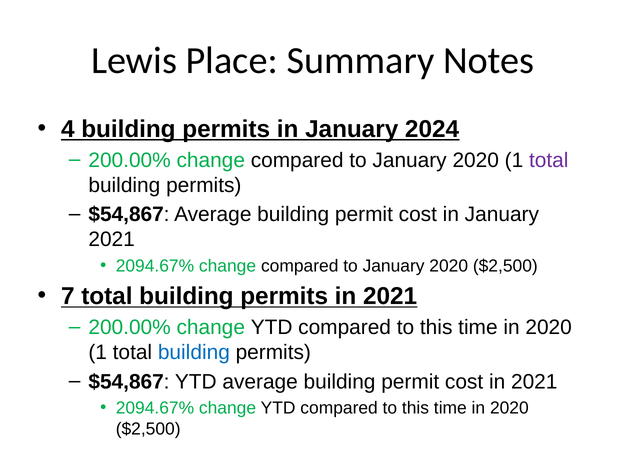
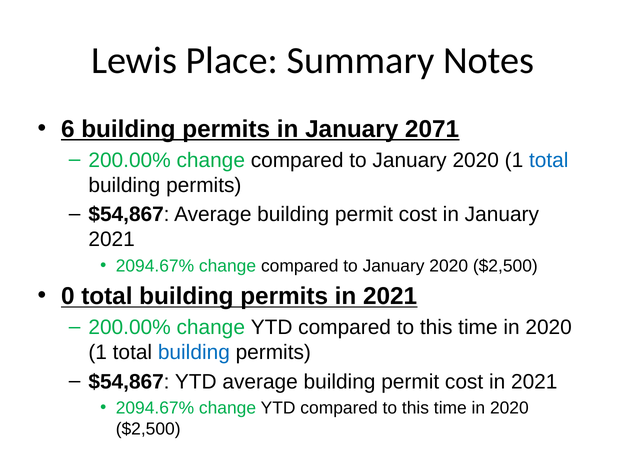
4: 4 -> 6
2024: 2024 -> 2071
total at (549, 160) colour: purple -> blue
7: 7 -> 0
